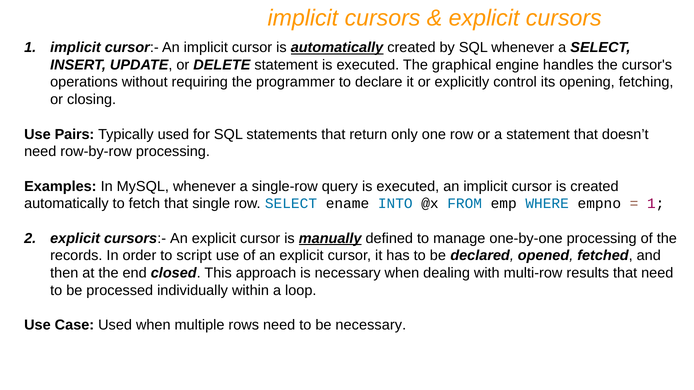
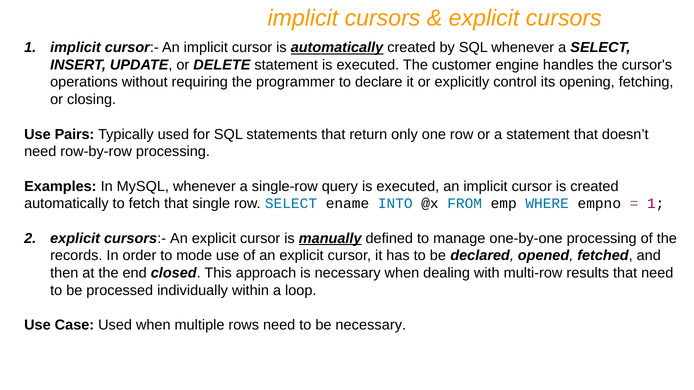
graphical: graphical -> customer
script: script -> mode
